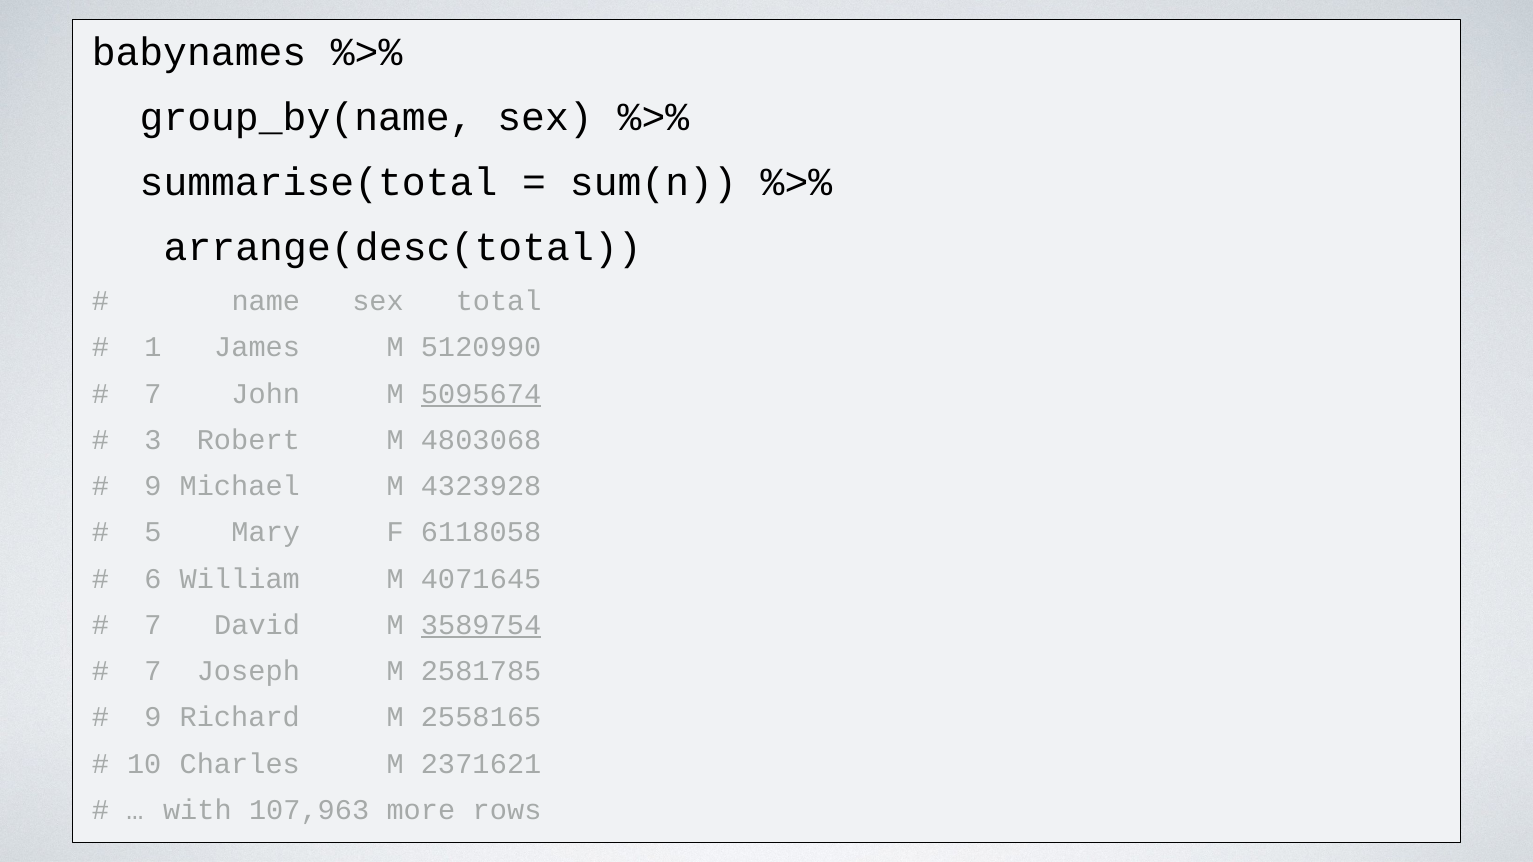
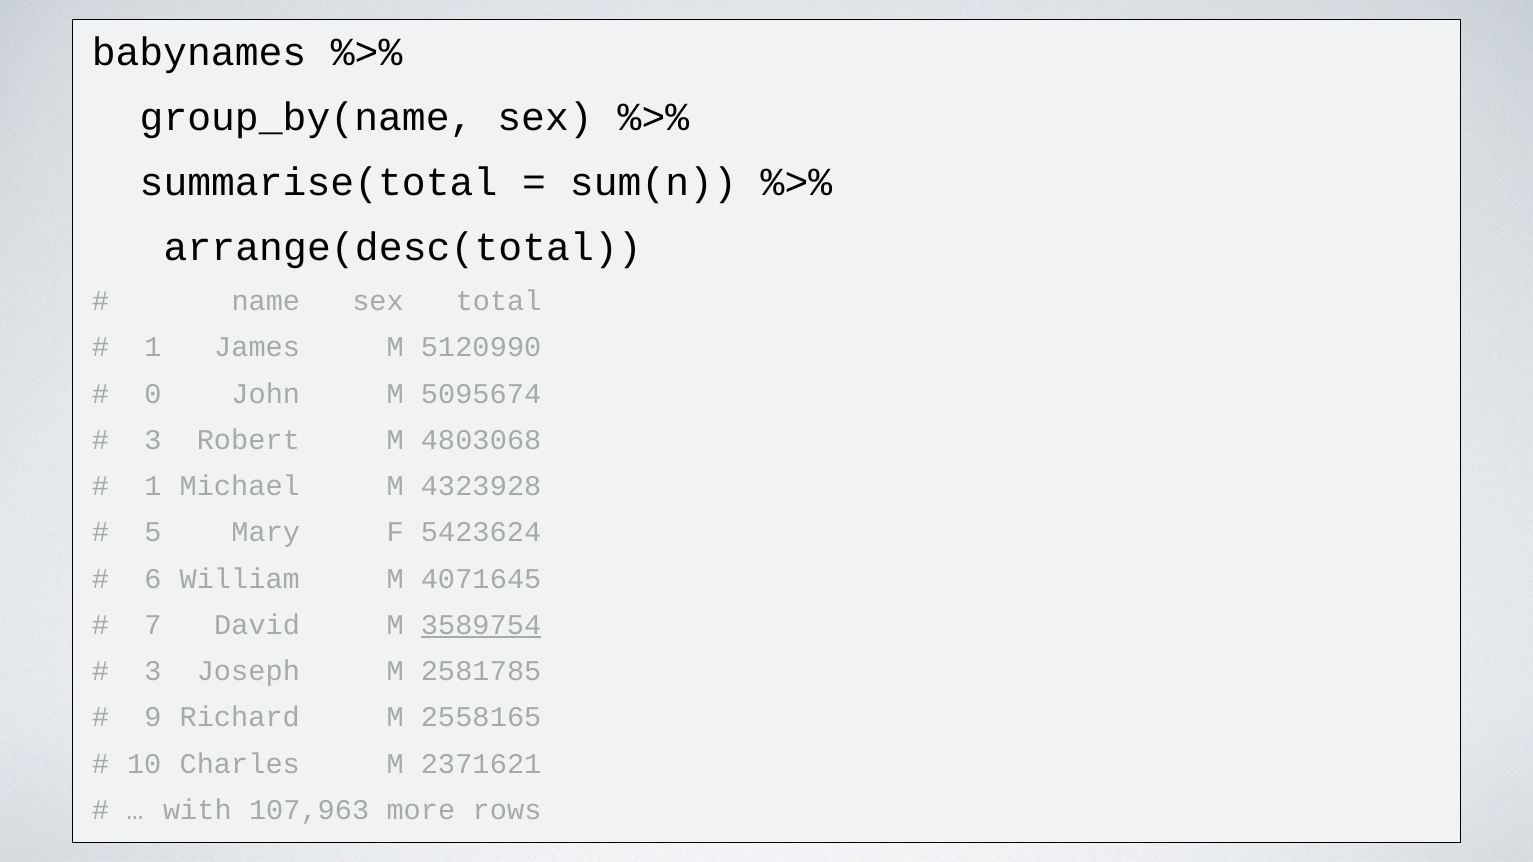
7 at (153, 394): 7 -> 0
5095674 underline: present -> none
9 at (153, 486): 9 -> 1
6118058: 6118058 -> 5423624
7 at (153, 671): 7 -> 3
